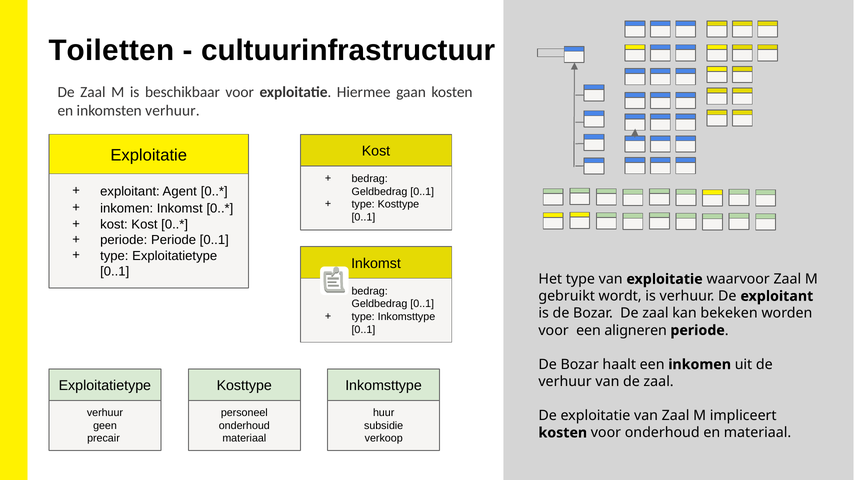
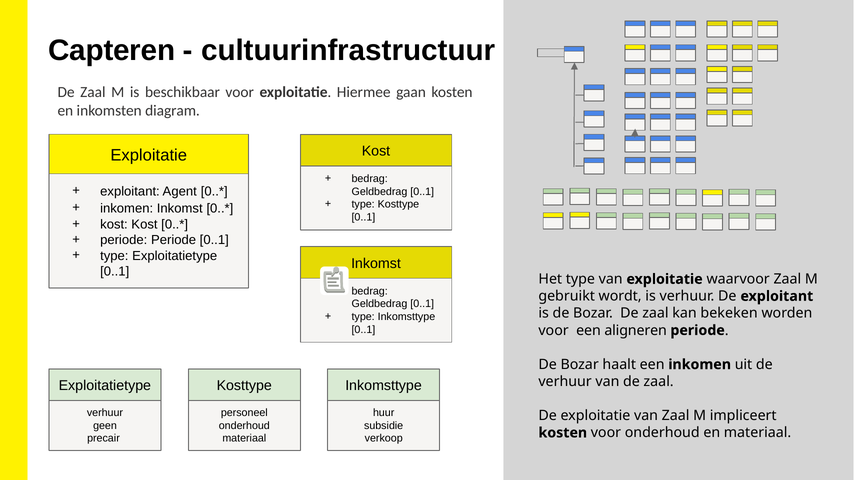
Toiletten: Toiletten -> Capteren
inkomsten verhuur: verhuur -> diagram
